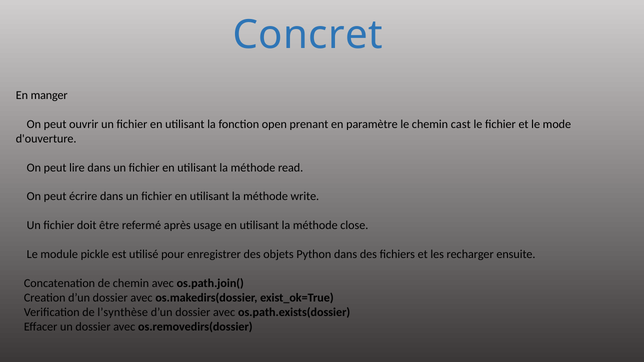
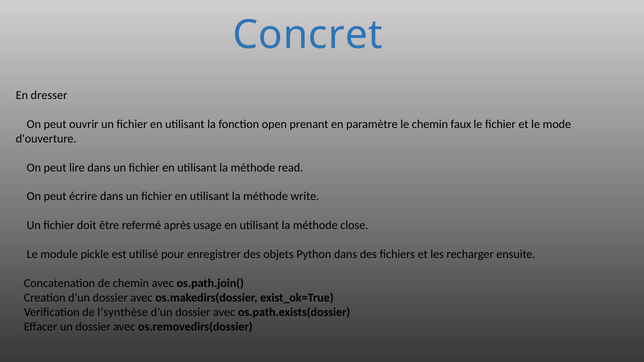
manger: manger -> dresser
cast: cast -> faux
